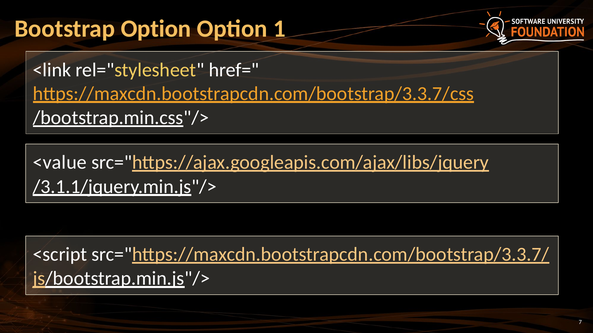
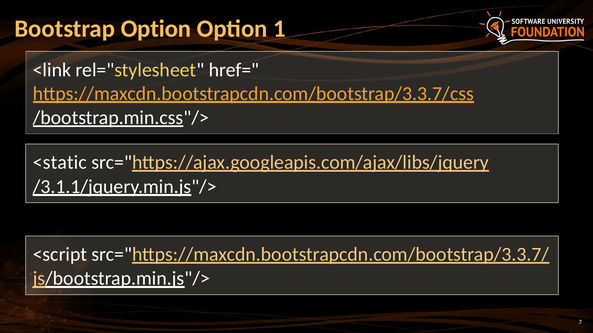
<value: <value -> <static
